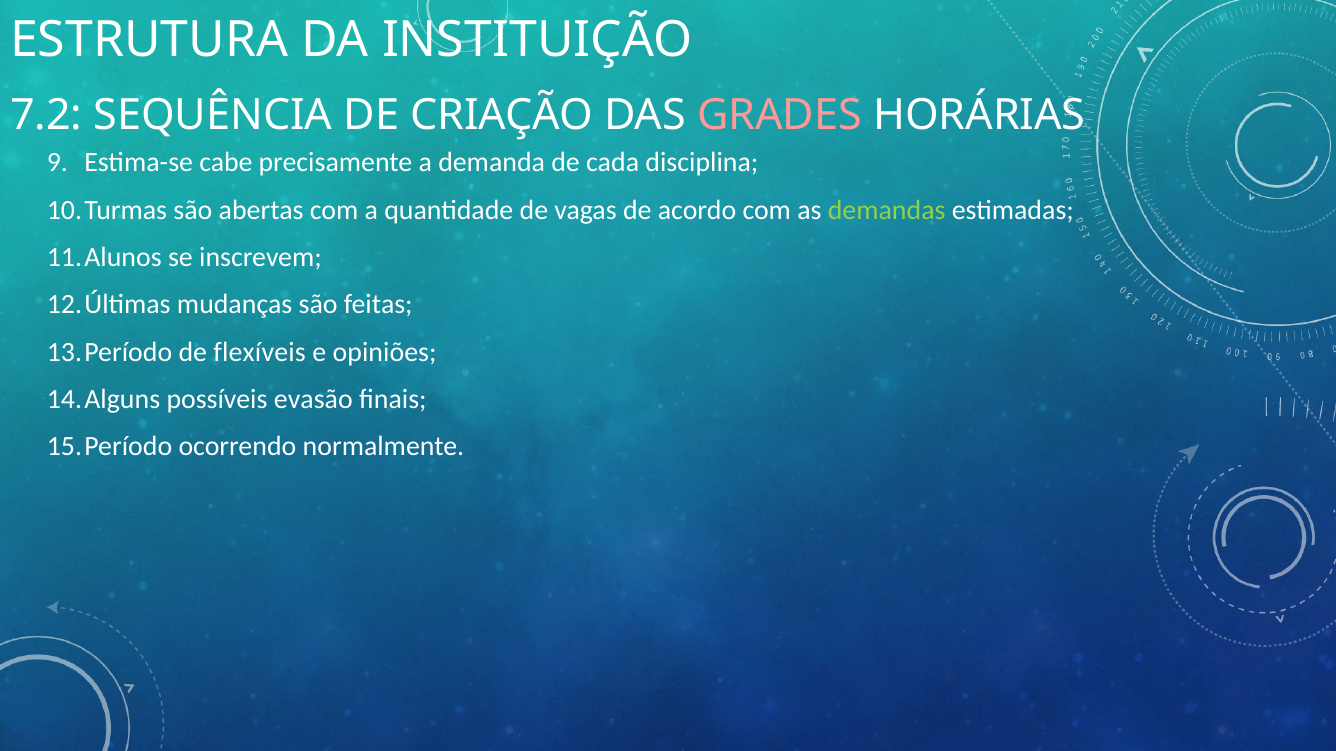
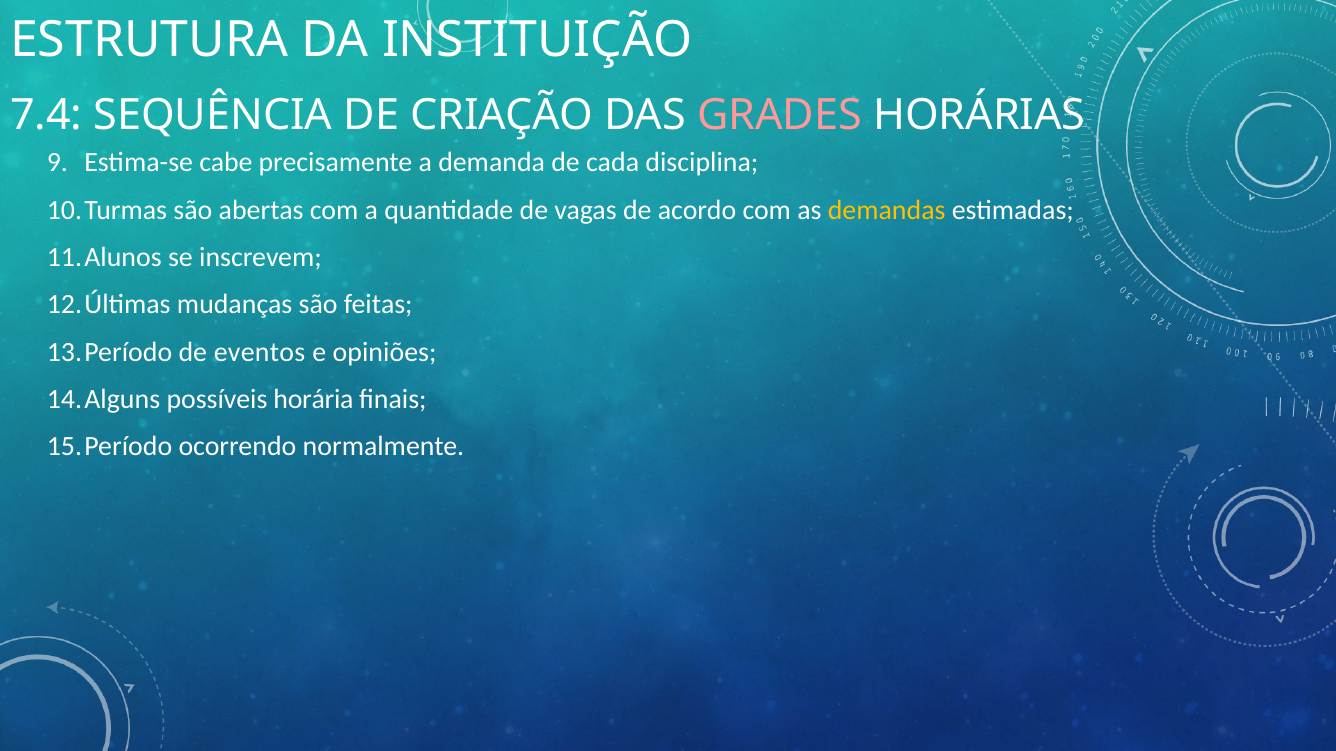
7.2: 7.2 -> 7.4
demandas colour: light green -> yellow
flexíveis: flexíveis -> eventos
evasão: evasão -> horária
